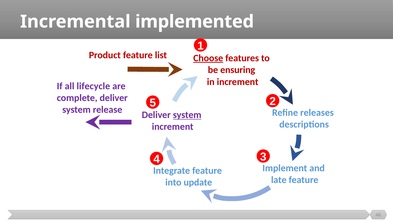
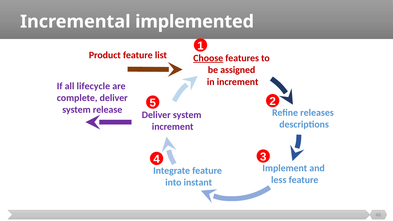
ensuring: ensuring -> assigned
system at (187, 115) underline: present -> none
late: late -> less
update: update -> instant
